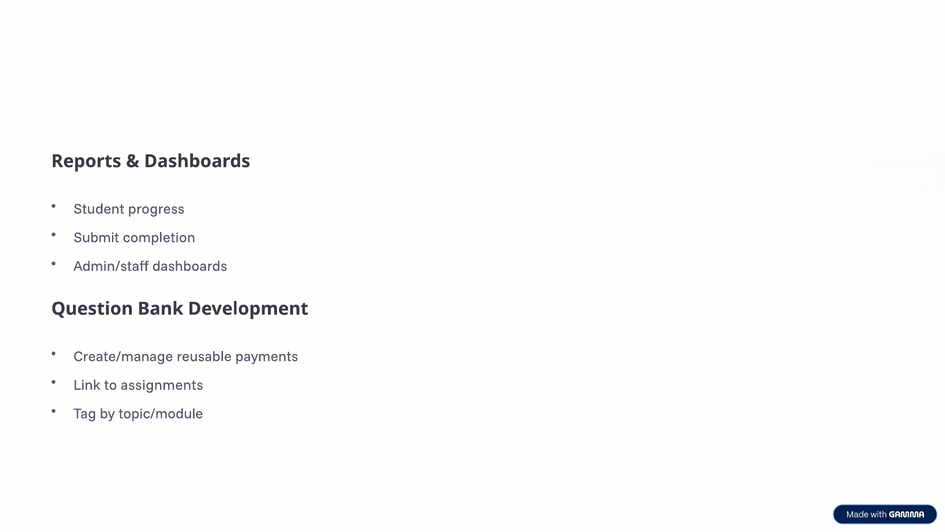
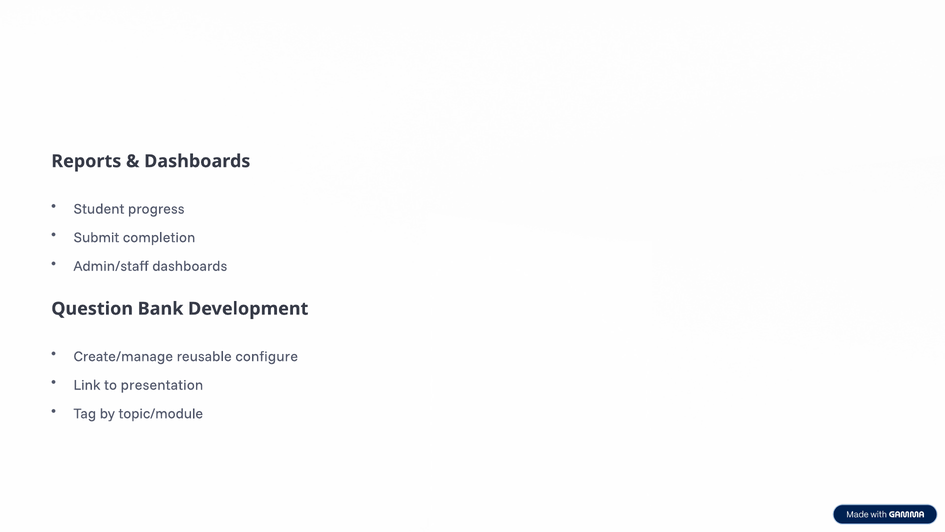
payments: payments -> configure
assignments: assignments -> presentation
